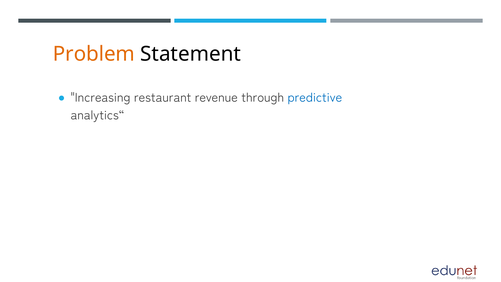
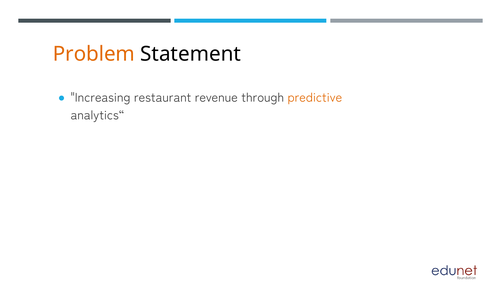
predictive colour: blue -> orange
